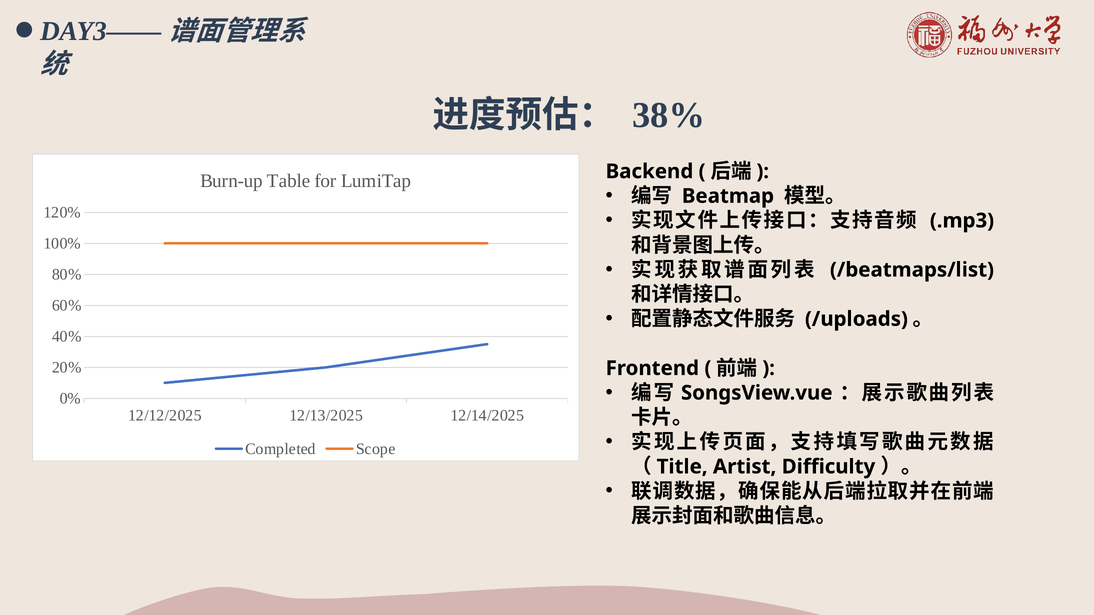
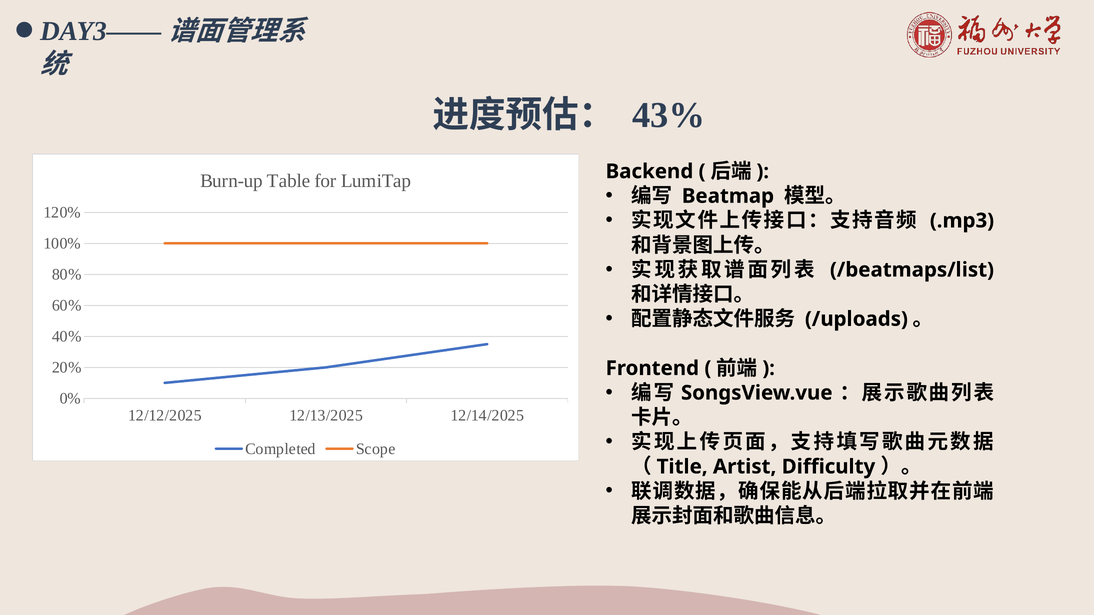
38%: 38% -> 43%
